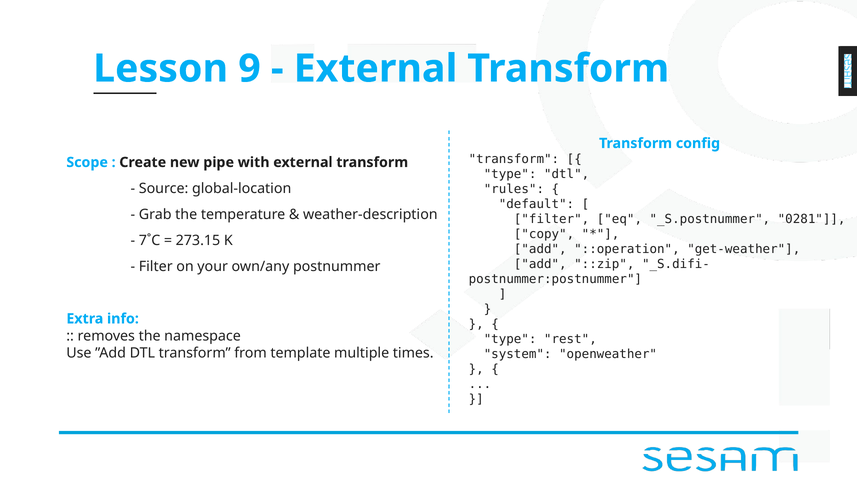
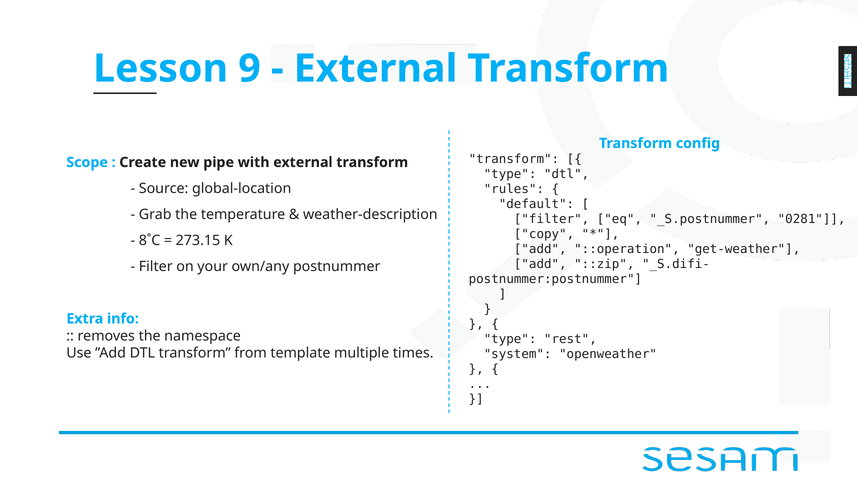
7˚C: 7˚C -> 8˚C
